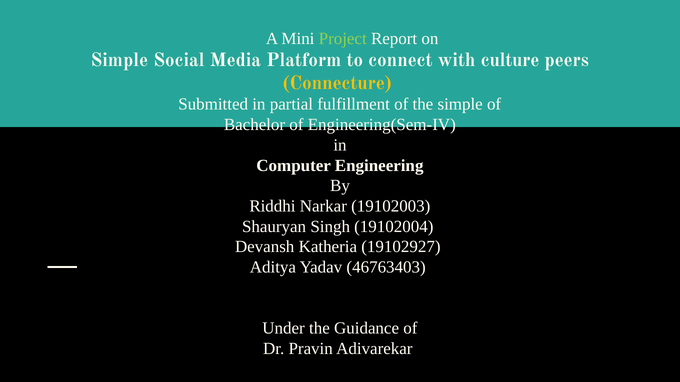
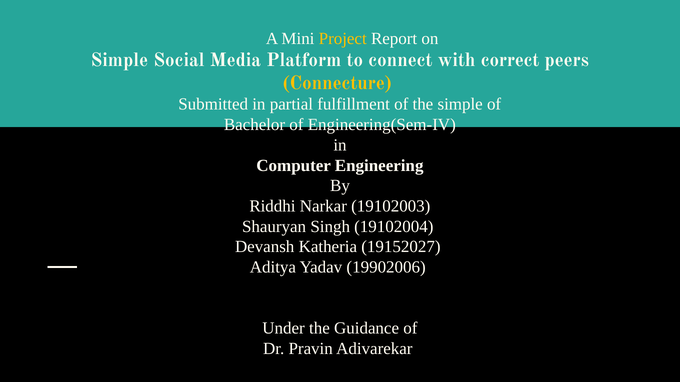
Project colour: light green -> yellow
culture: culture -> correct
19102927: 19102927 -> 19152027
46763403: 46763403 -> 19902006
